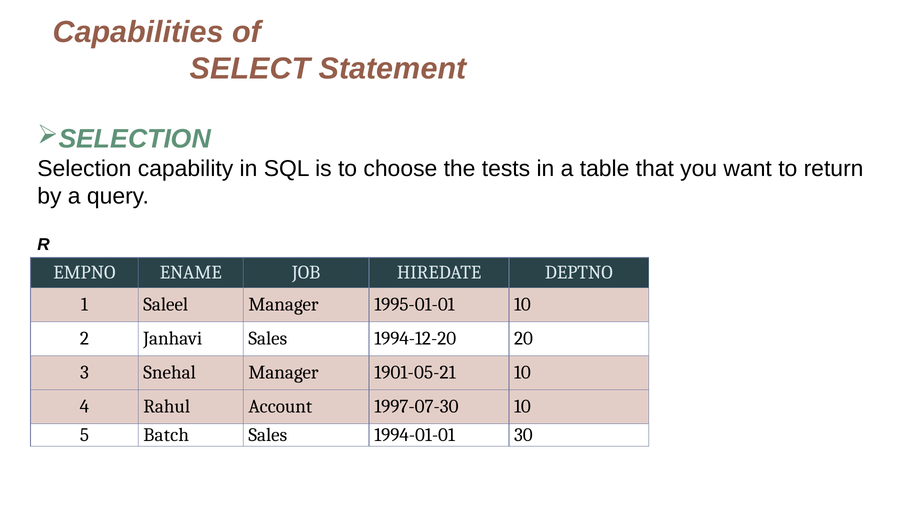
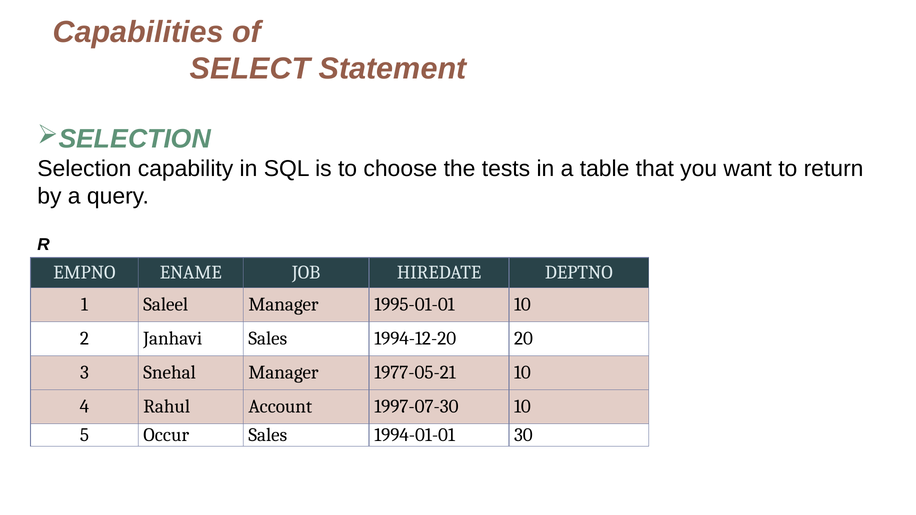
1901-05-21: 1901-05-21 -> 1977-05-21
Batch: Batch -> Occur
